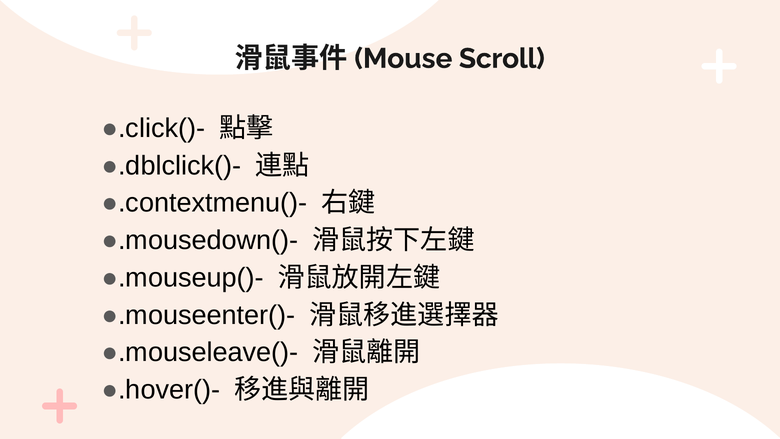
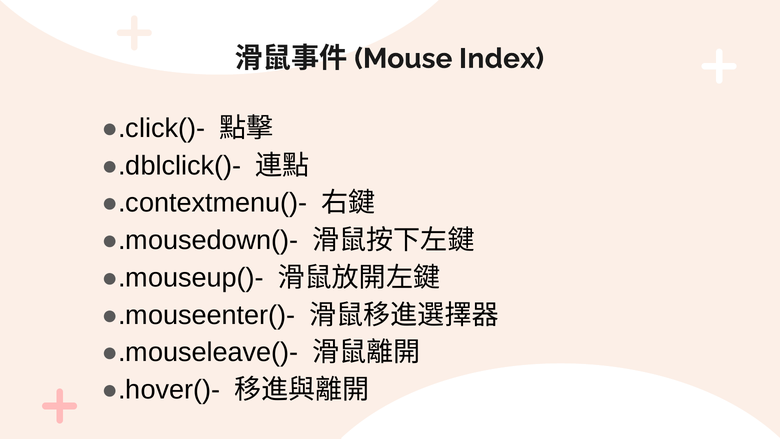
Scroll: Scroll -> Index
